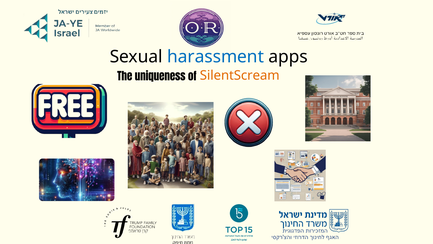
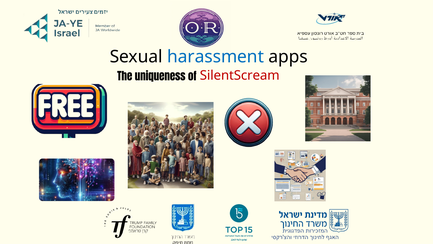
SilentScream colour: orange -> red
